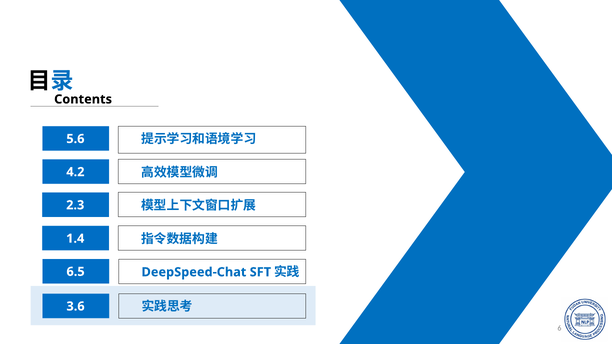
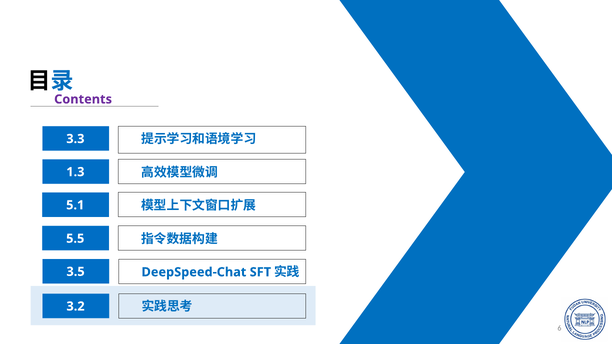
Contents colour: black -> purple
5.6: 5.6 -> 3.3
4.2: 4.2 -> 1.3
2.3: 2.3 -> 5.1
1.4: 1.4 -> 5.5
6.5: 6.5 -> 3.5
3.6: 3.6 -> 3.2
